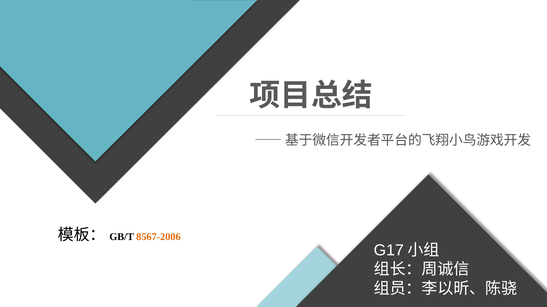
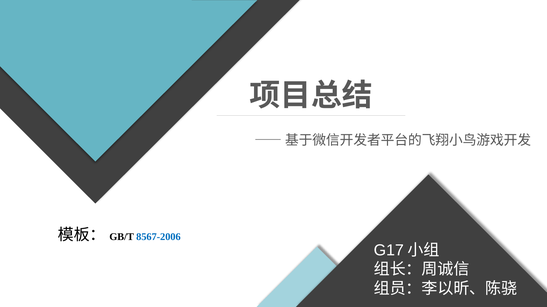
8567-2006 colour: orange -> blue
